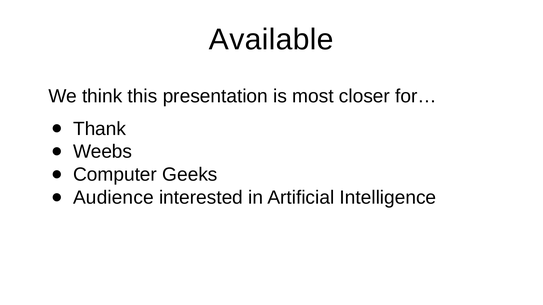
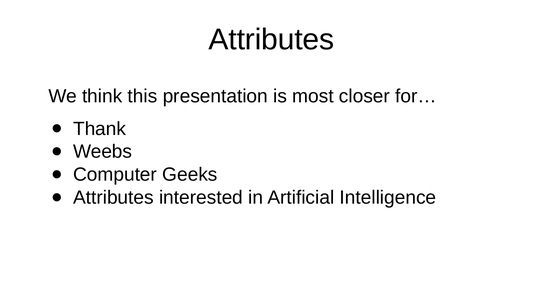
Available at (271, 40): Available -> Attributes
Audience at (113, 198): Audience -> Attributes
